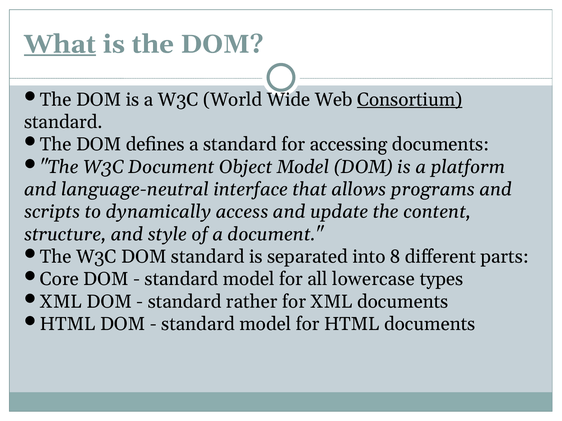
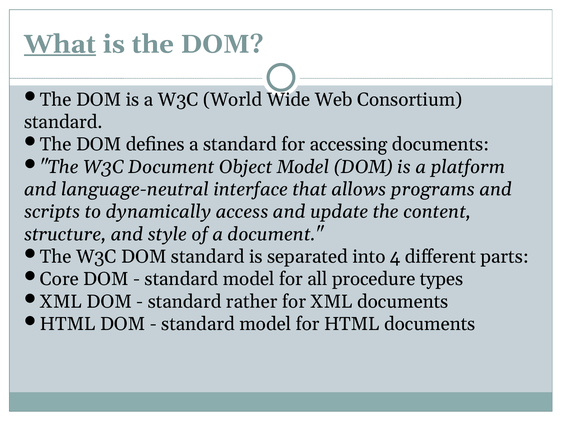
Consortium underline: present -> none
8: 8 -> 4
lowercase: lowercase -> procedure
